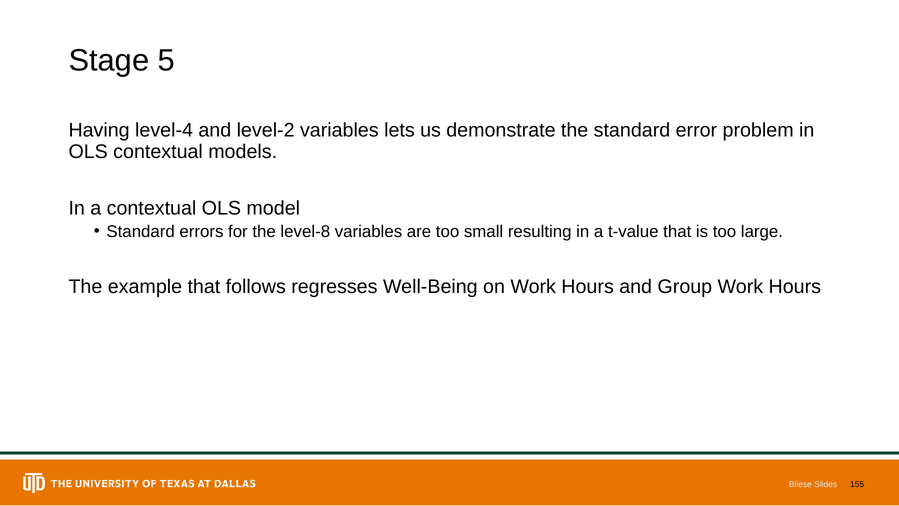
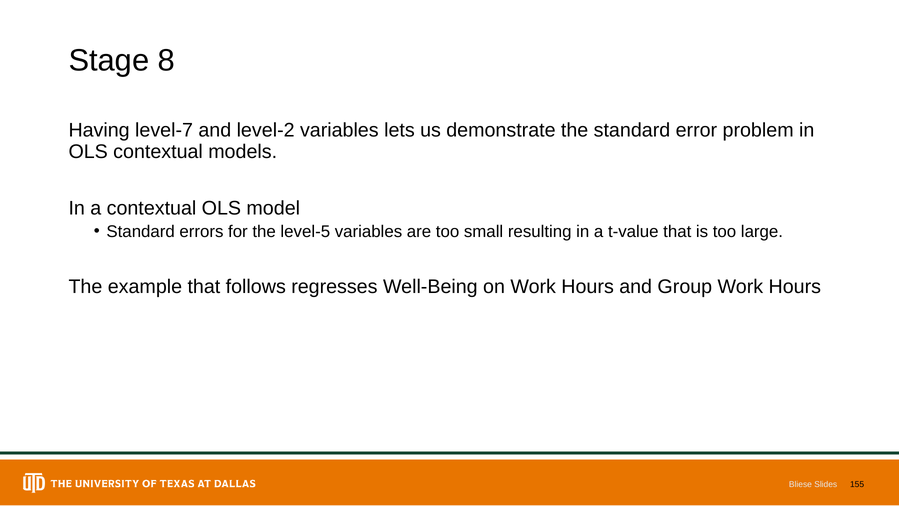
5: 5 -> 8
level-4: level-4 -> level-7
level-8: level-8 -> level-5
